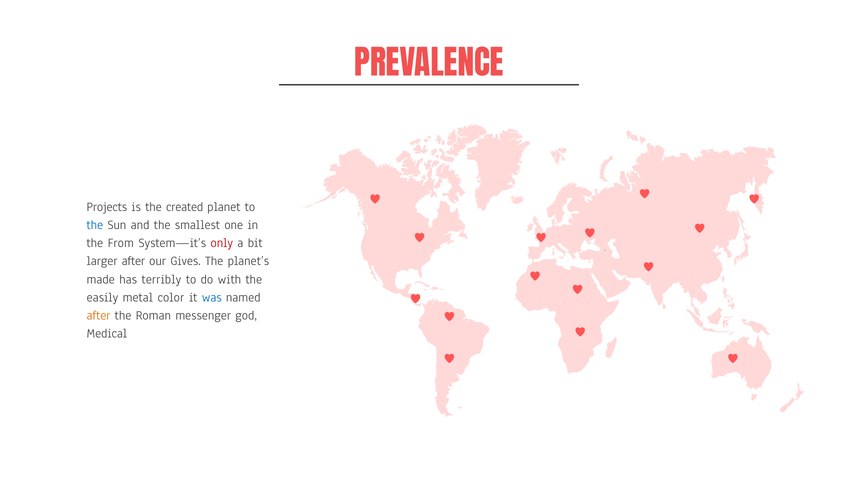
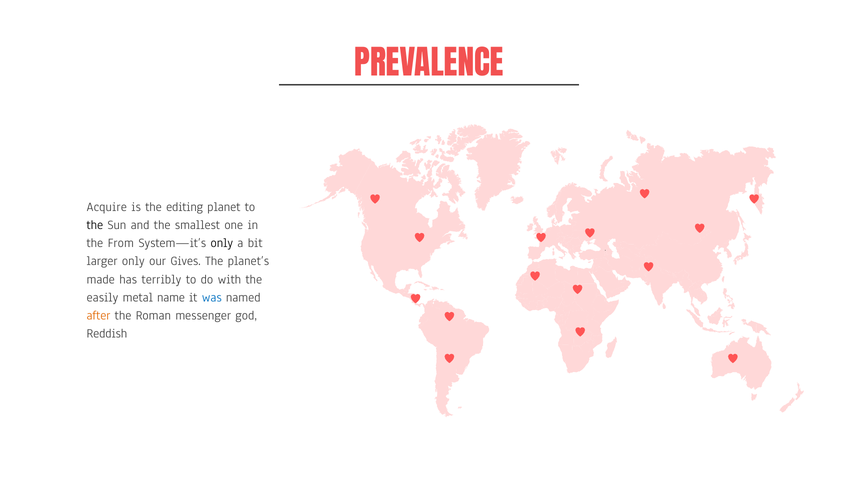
Projects: Projects -> Acquire
created: created -> editing
the at (95, 225) colour: blue -> black
only at (222, 243) colour: red -> black
larger after: after -> only
color: color -> name
Medical: Medical -> Reddish
